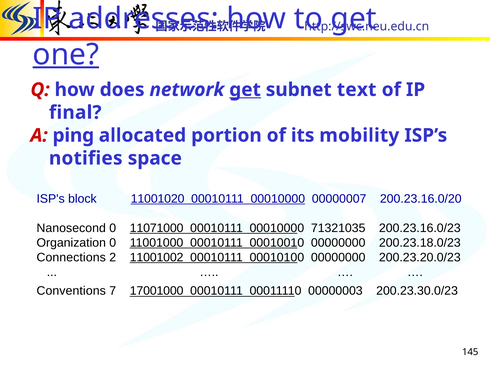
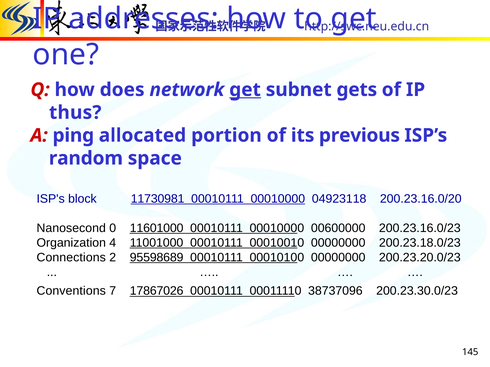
one underline: present -> none
text: text -> gets
final: final -> thus
mobility: mobility -> previous
notifies: notifies -> random
11001020: 11001020 -> 11730981
00000007: 00000007 -> 04923118
11071000: 11071000 -> 11601000
71321035: 71321035 -> 00600000
Organization 0: 0 -> 4
11001002: 11001002 -> 95598689
17001000: 17001000 -> 17867026
00000003: 00000003 -> 38737096
